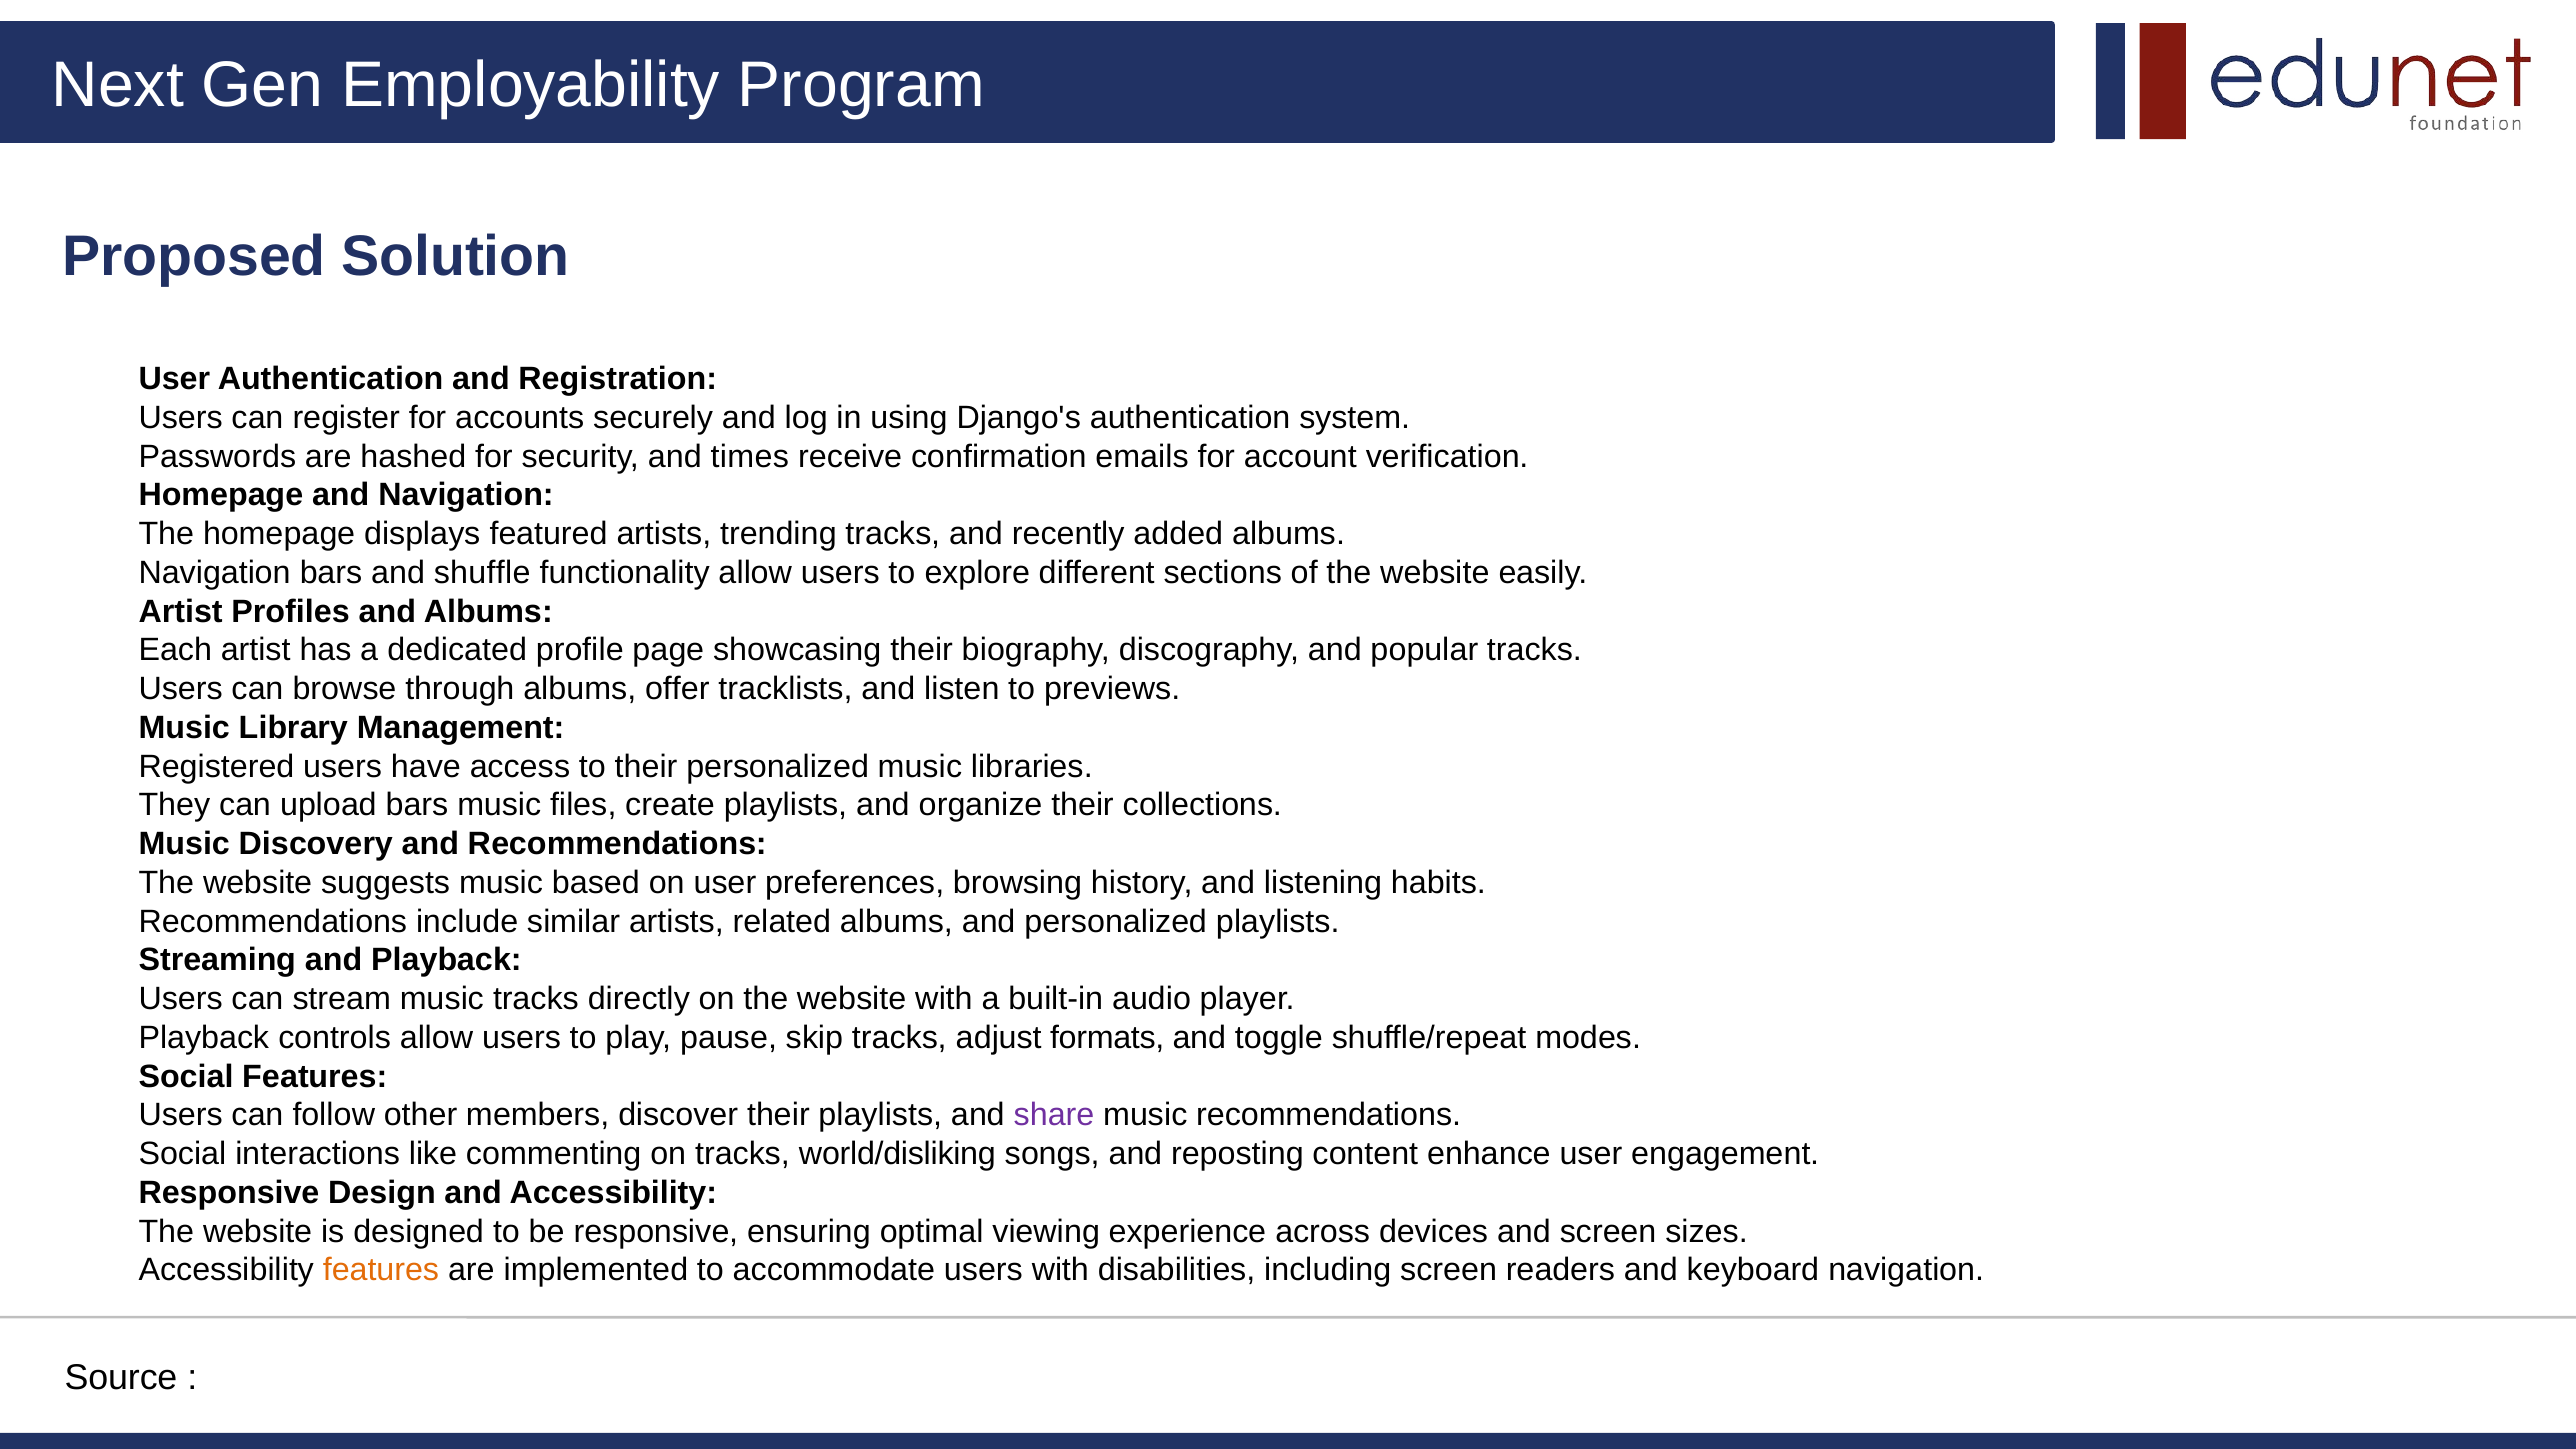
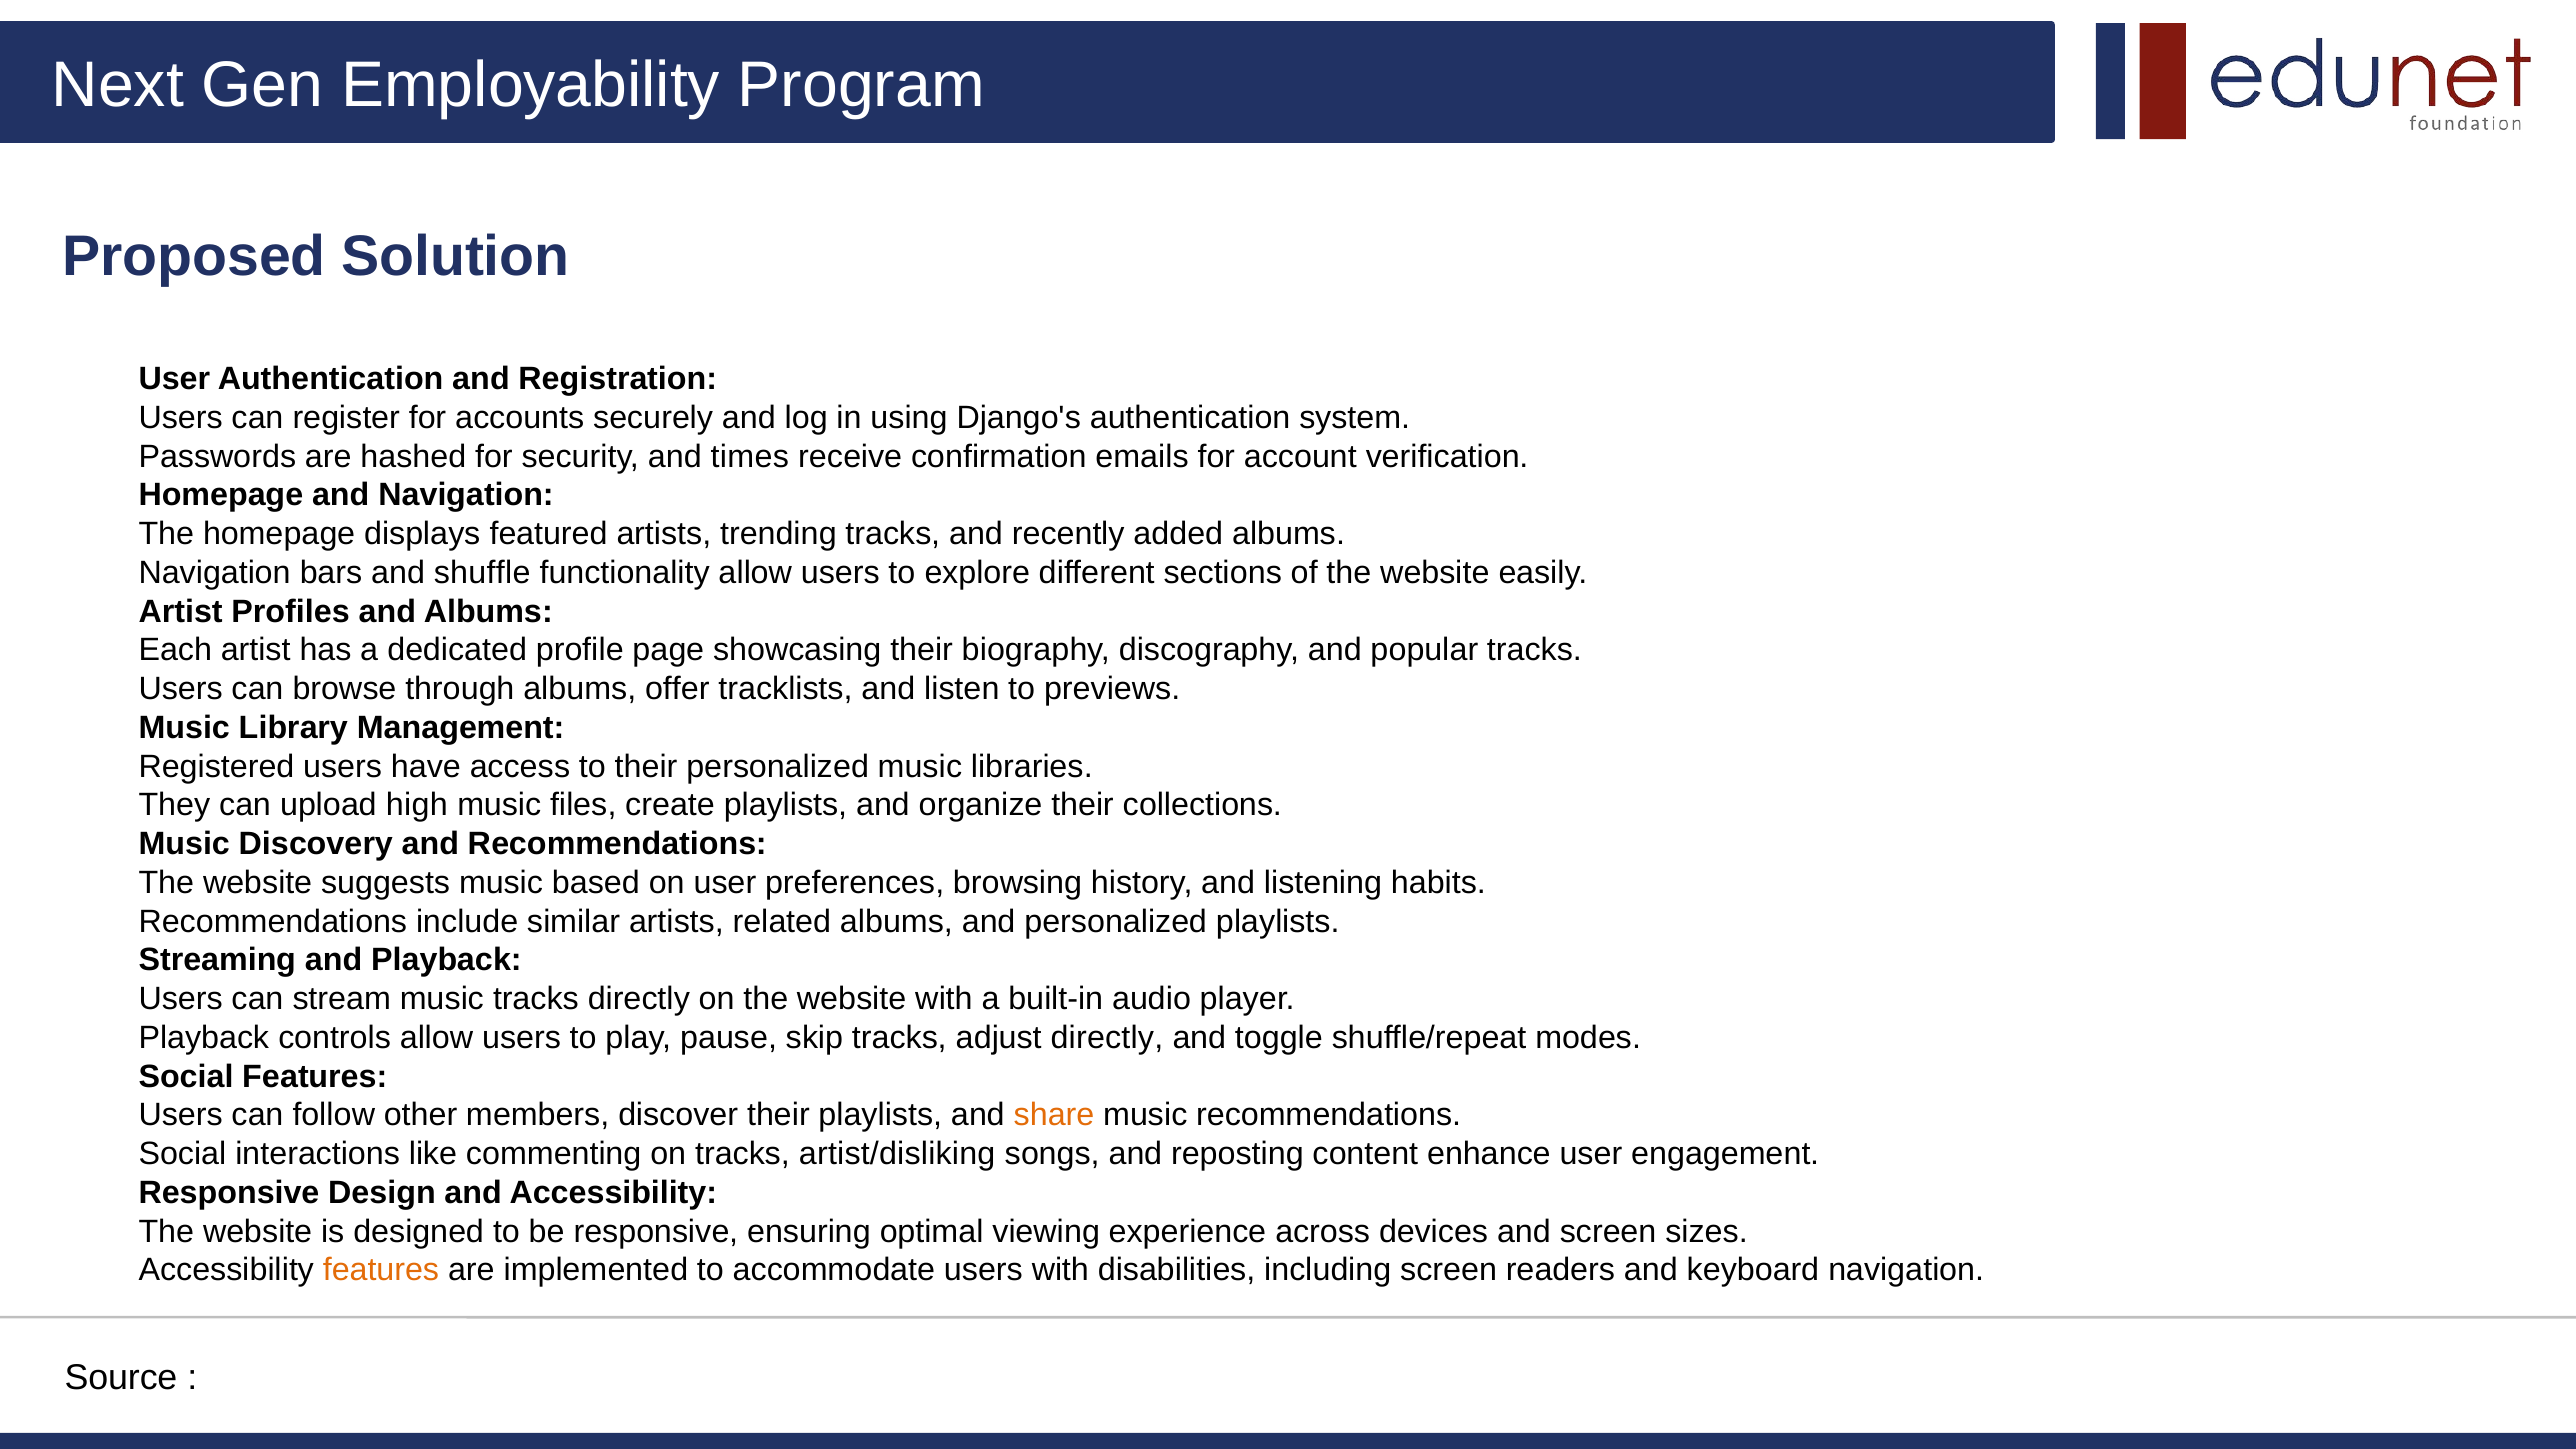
upload bars: bars -> high
adjust formats: formats -> directly
share colour: purple -> orange
world/disliking: world/disliking -> artist/disliking
